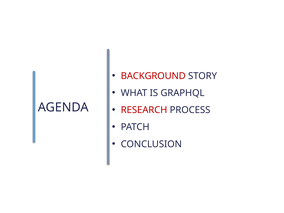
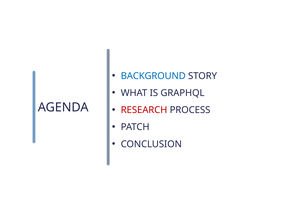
BACKGROUND colour: red -> blue
